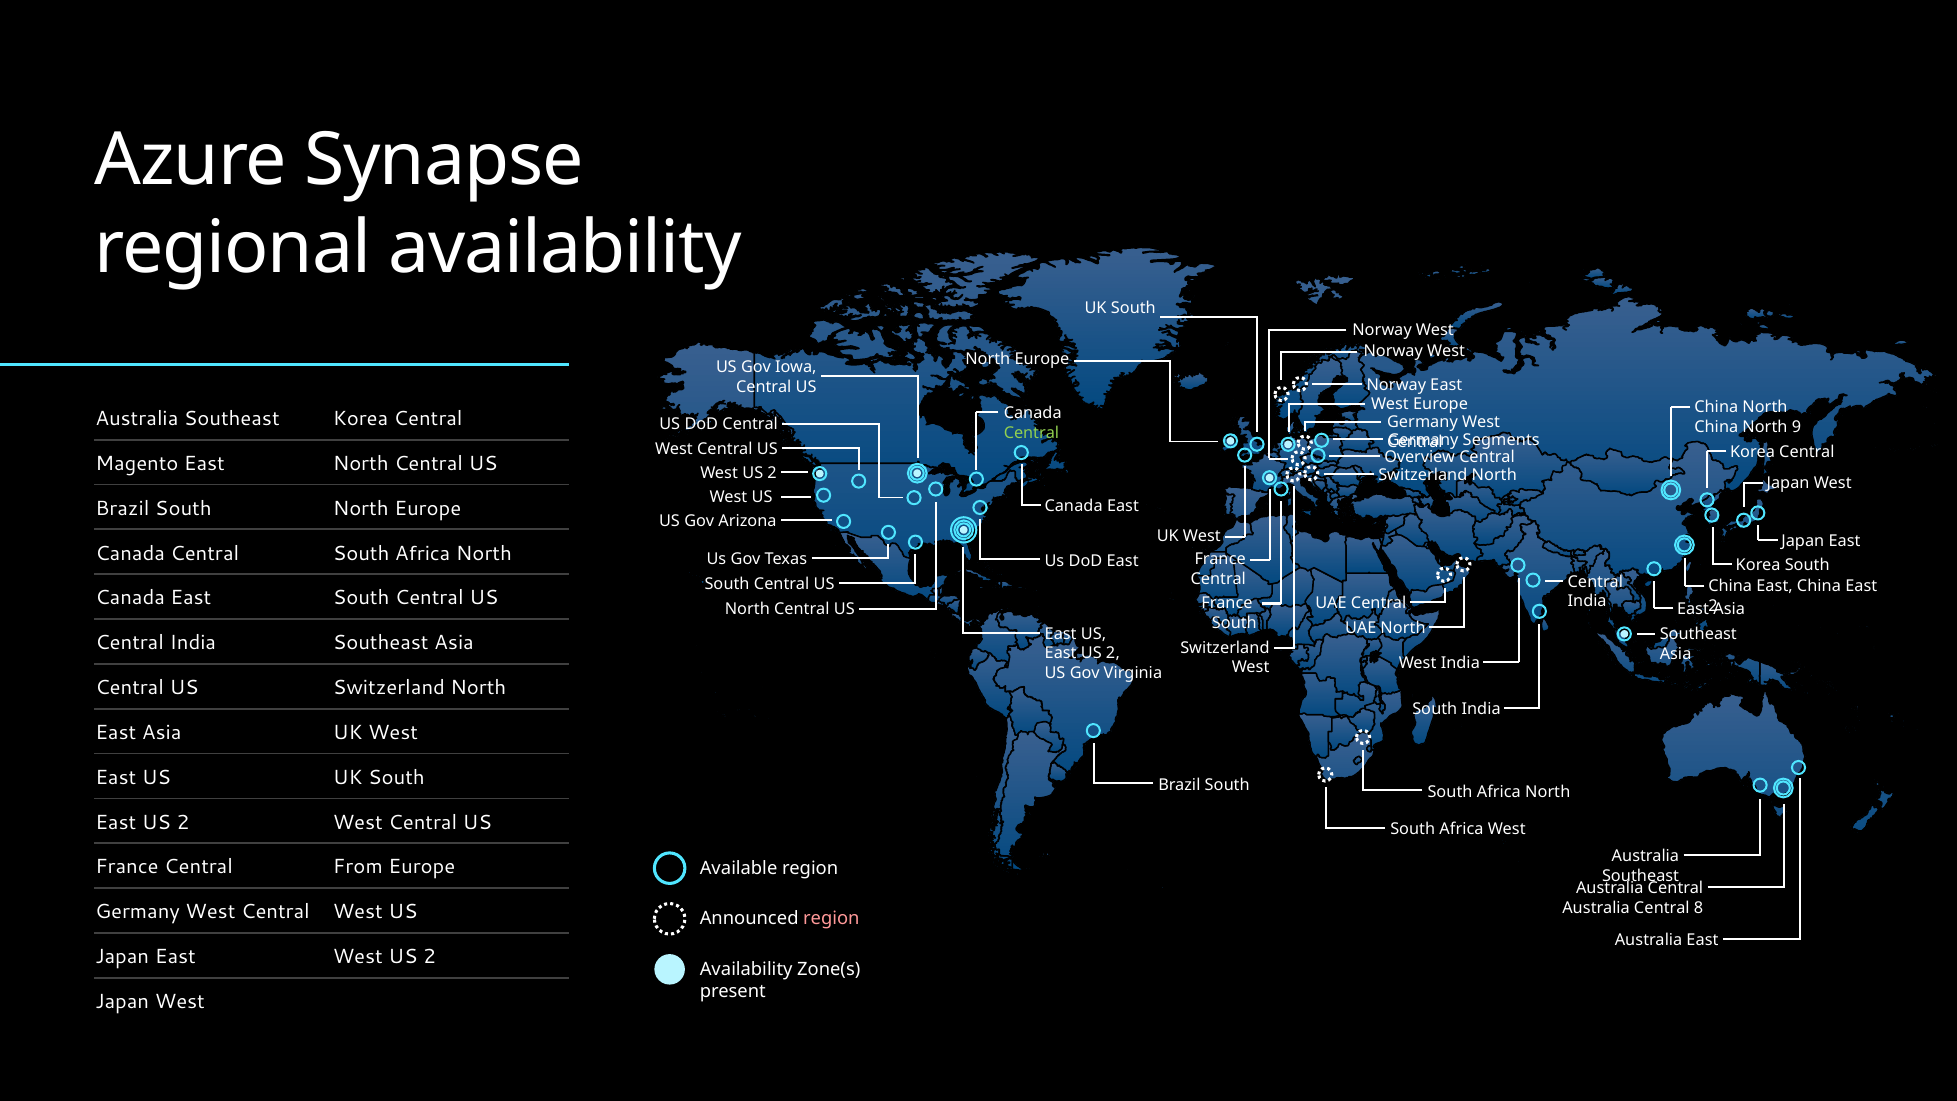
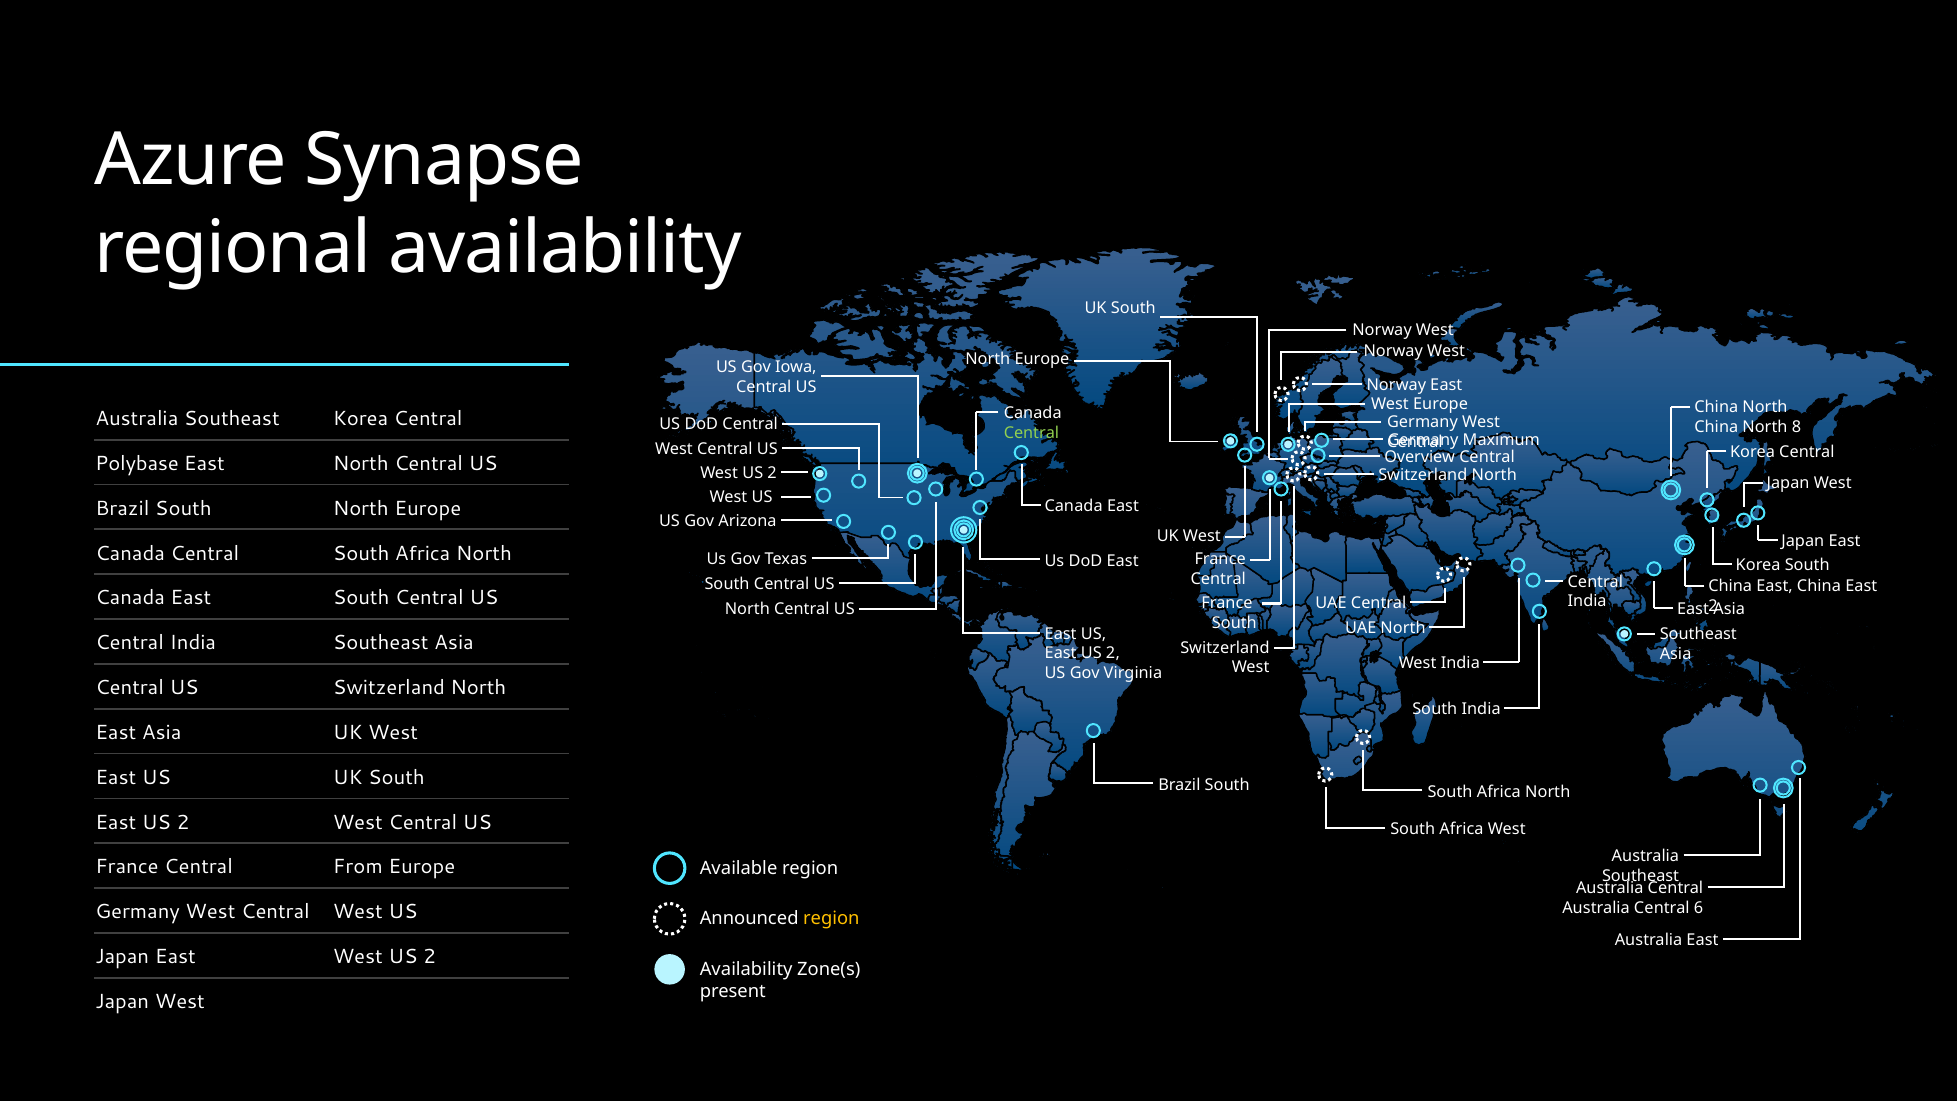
9: 9 -> 8
Segments: Segments -> Maximum
Magento: Magento -> Polybase
8: 8 -> 6
region at (831, 919) colour: pink -> yellow
